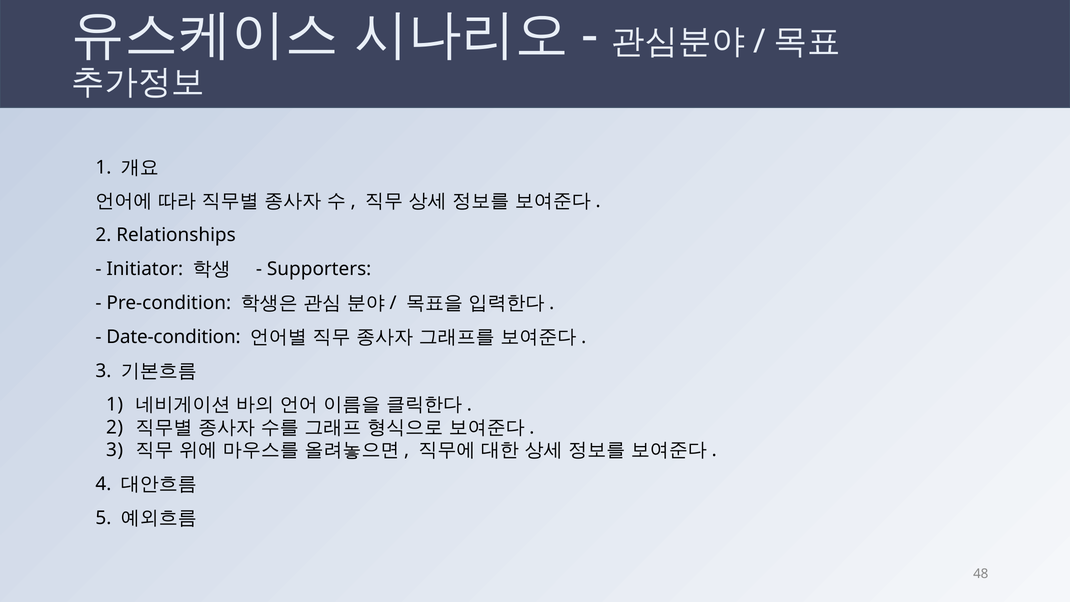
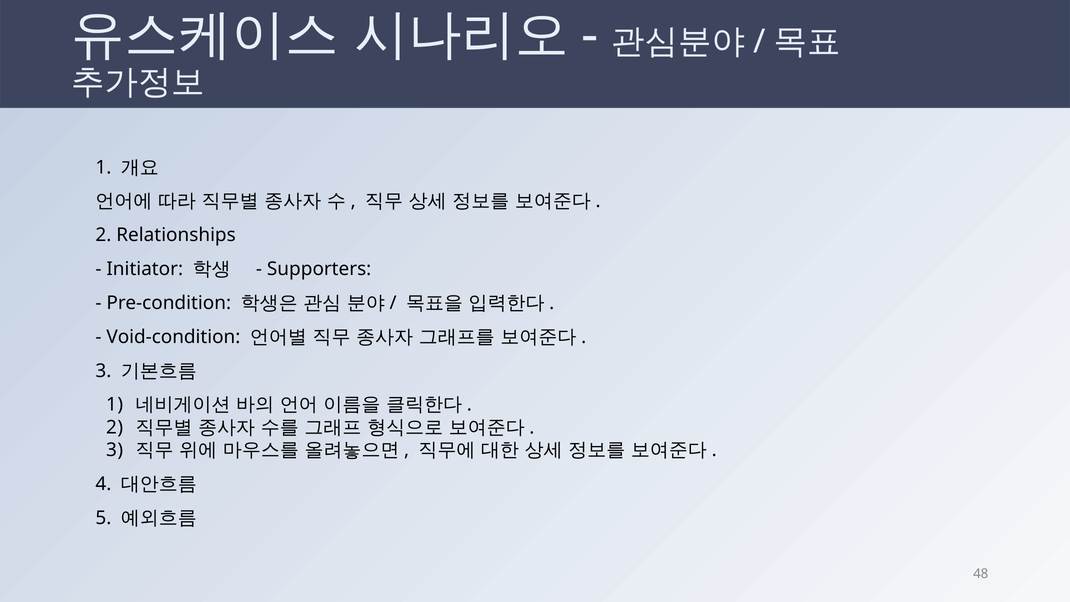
Date-condition: Date-condition -> Void-condition
